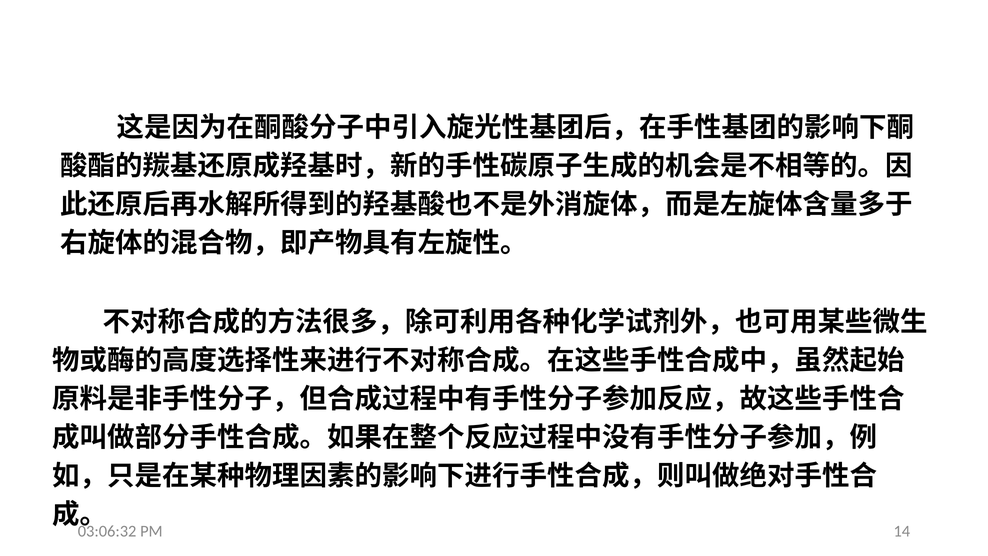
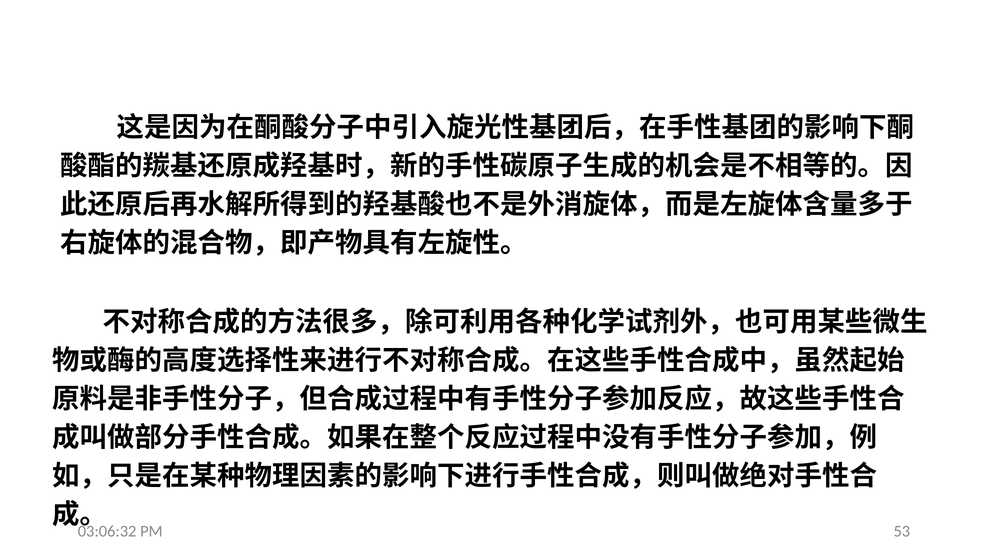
14: 14 -> 53
